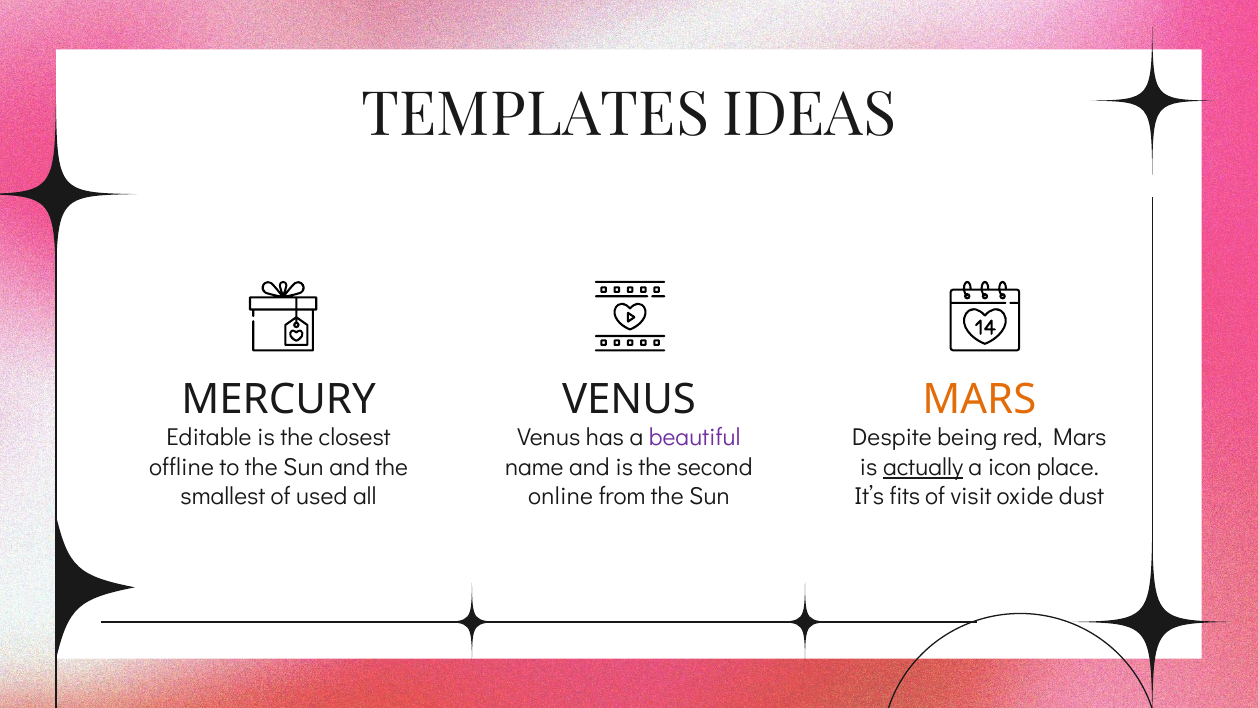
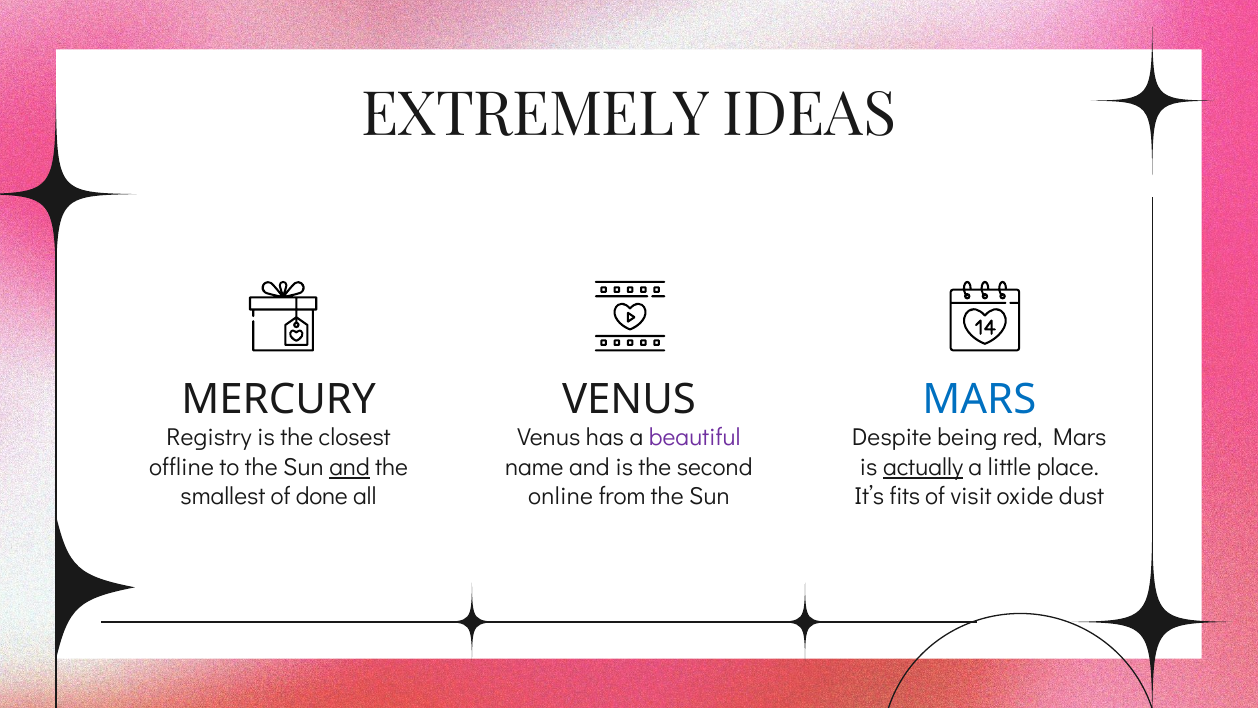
TEMPLATES: TEMPLATES -> EXTREMELY
MARS at (979, 400) colour: orange -> blue
Editable: Editable -> Registry
and at (350, 467) underline: none -> present
icon: icon -> little
used: used -> done
